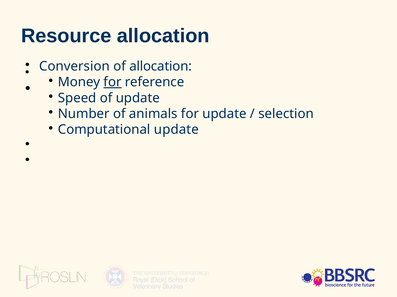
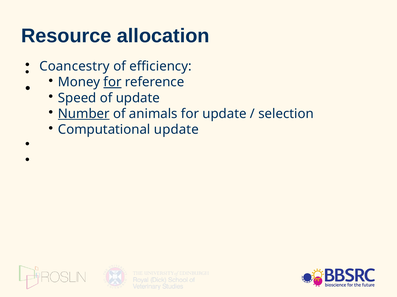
Conversion: Conversion -> Coancestry
of allocation: allocation -> efficiency
Number underline: none -> present
